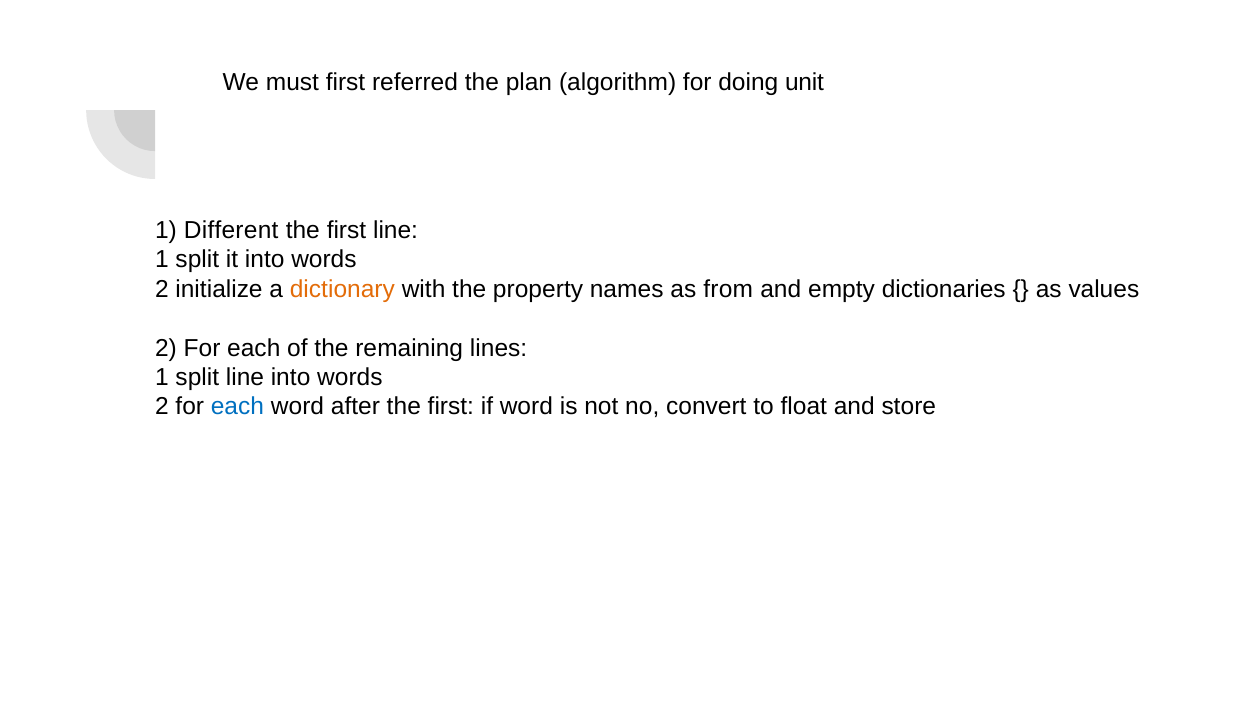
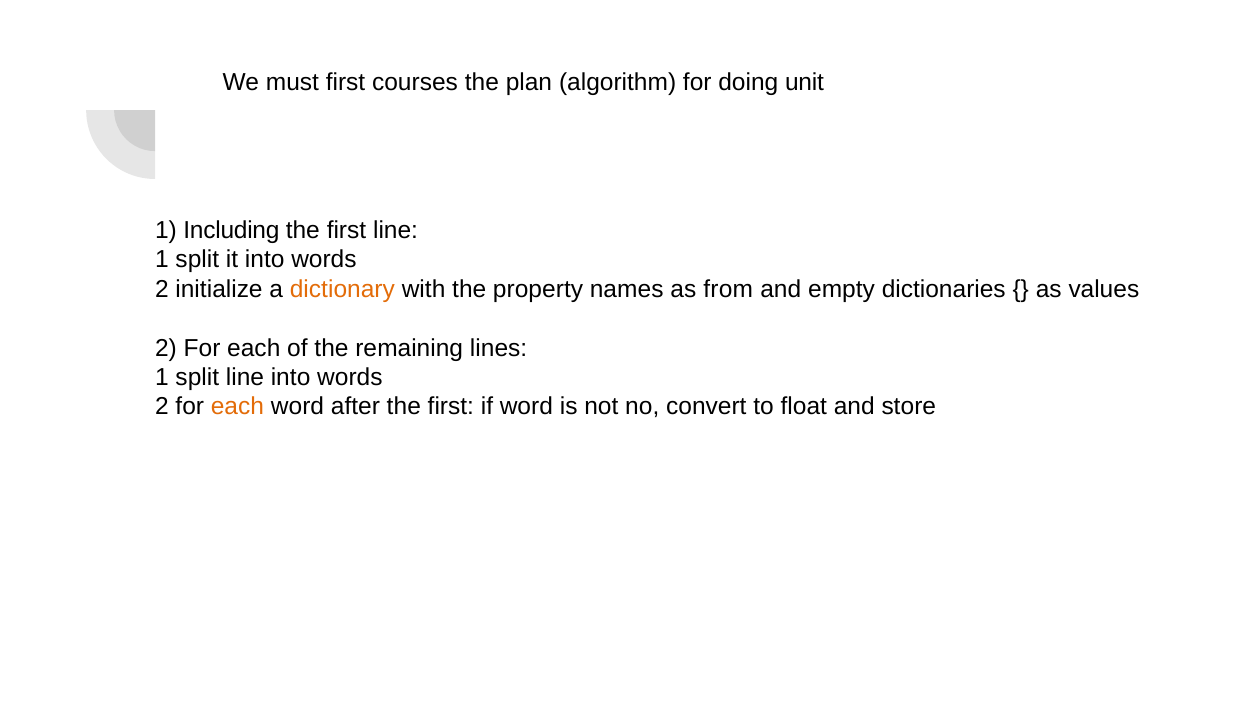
referred: referred -> courses
Different: Different -> Including
each at (237, 407) colour: blue -> orange
